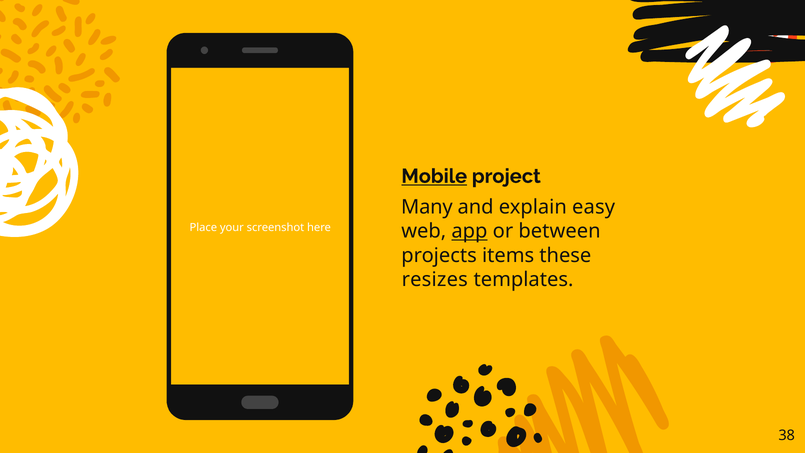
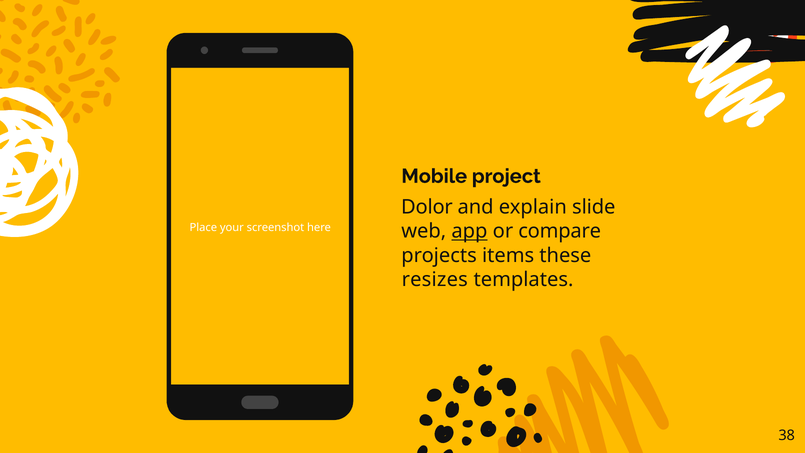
Mobile underline: present -> none
Many: Many -> Dolor
easy: easy -> slide
between: between -> compare
